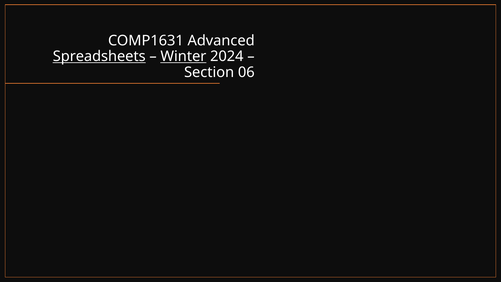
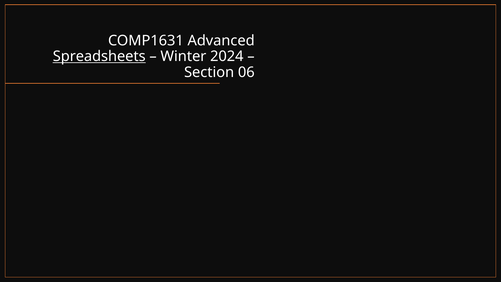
Winter underline: present -> none
